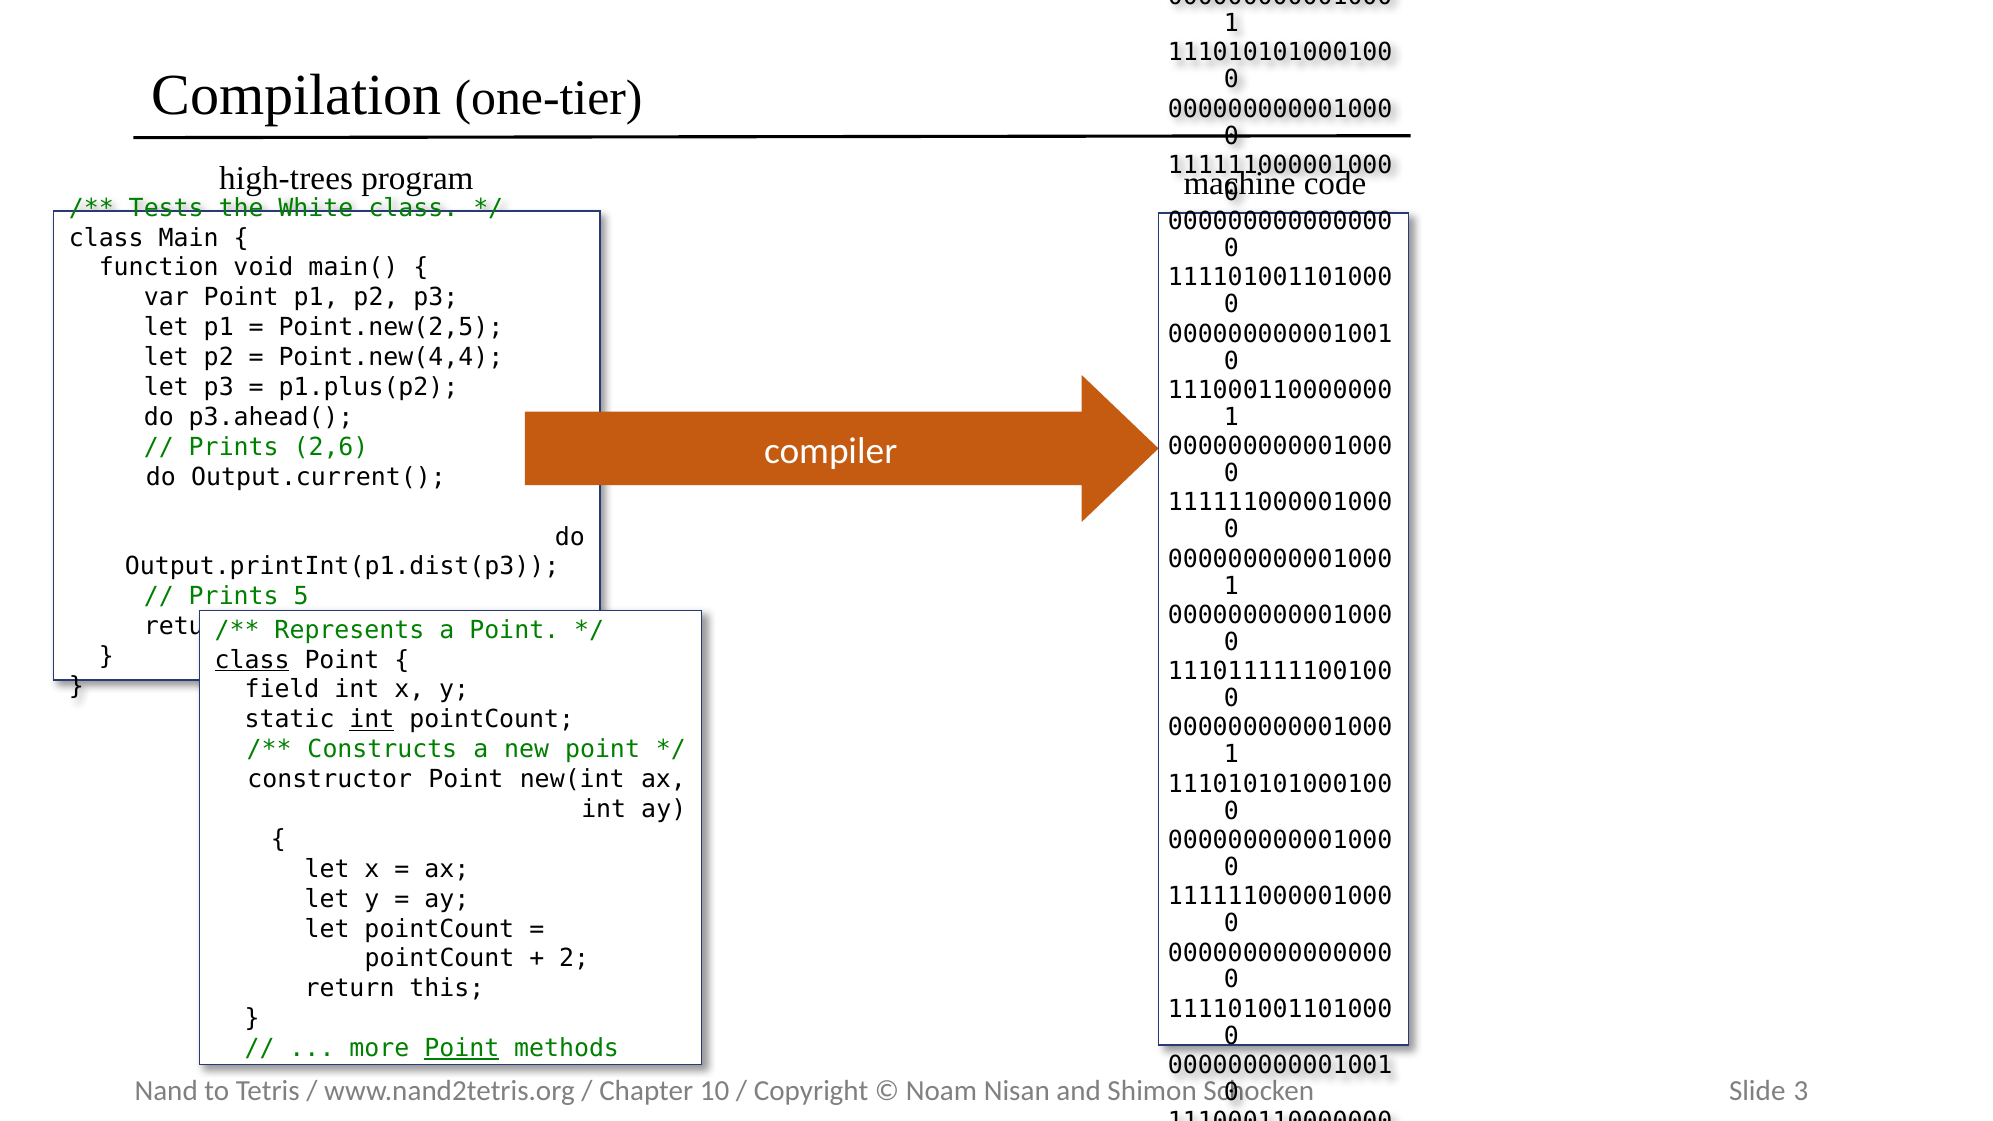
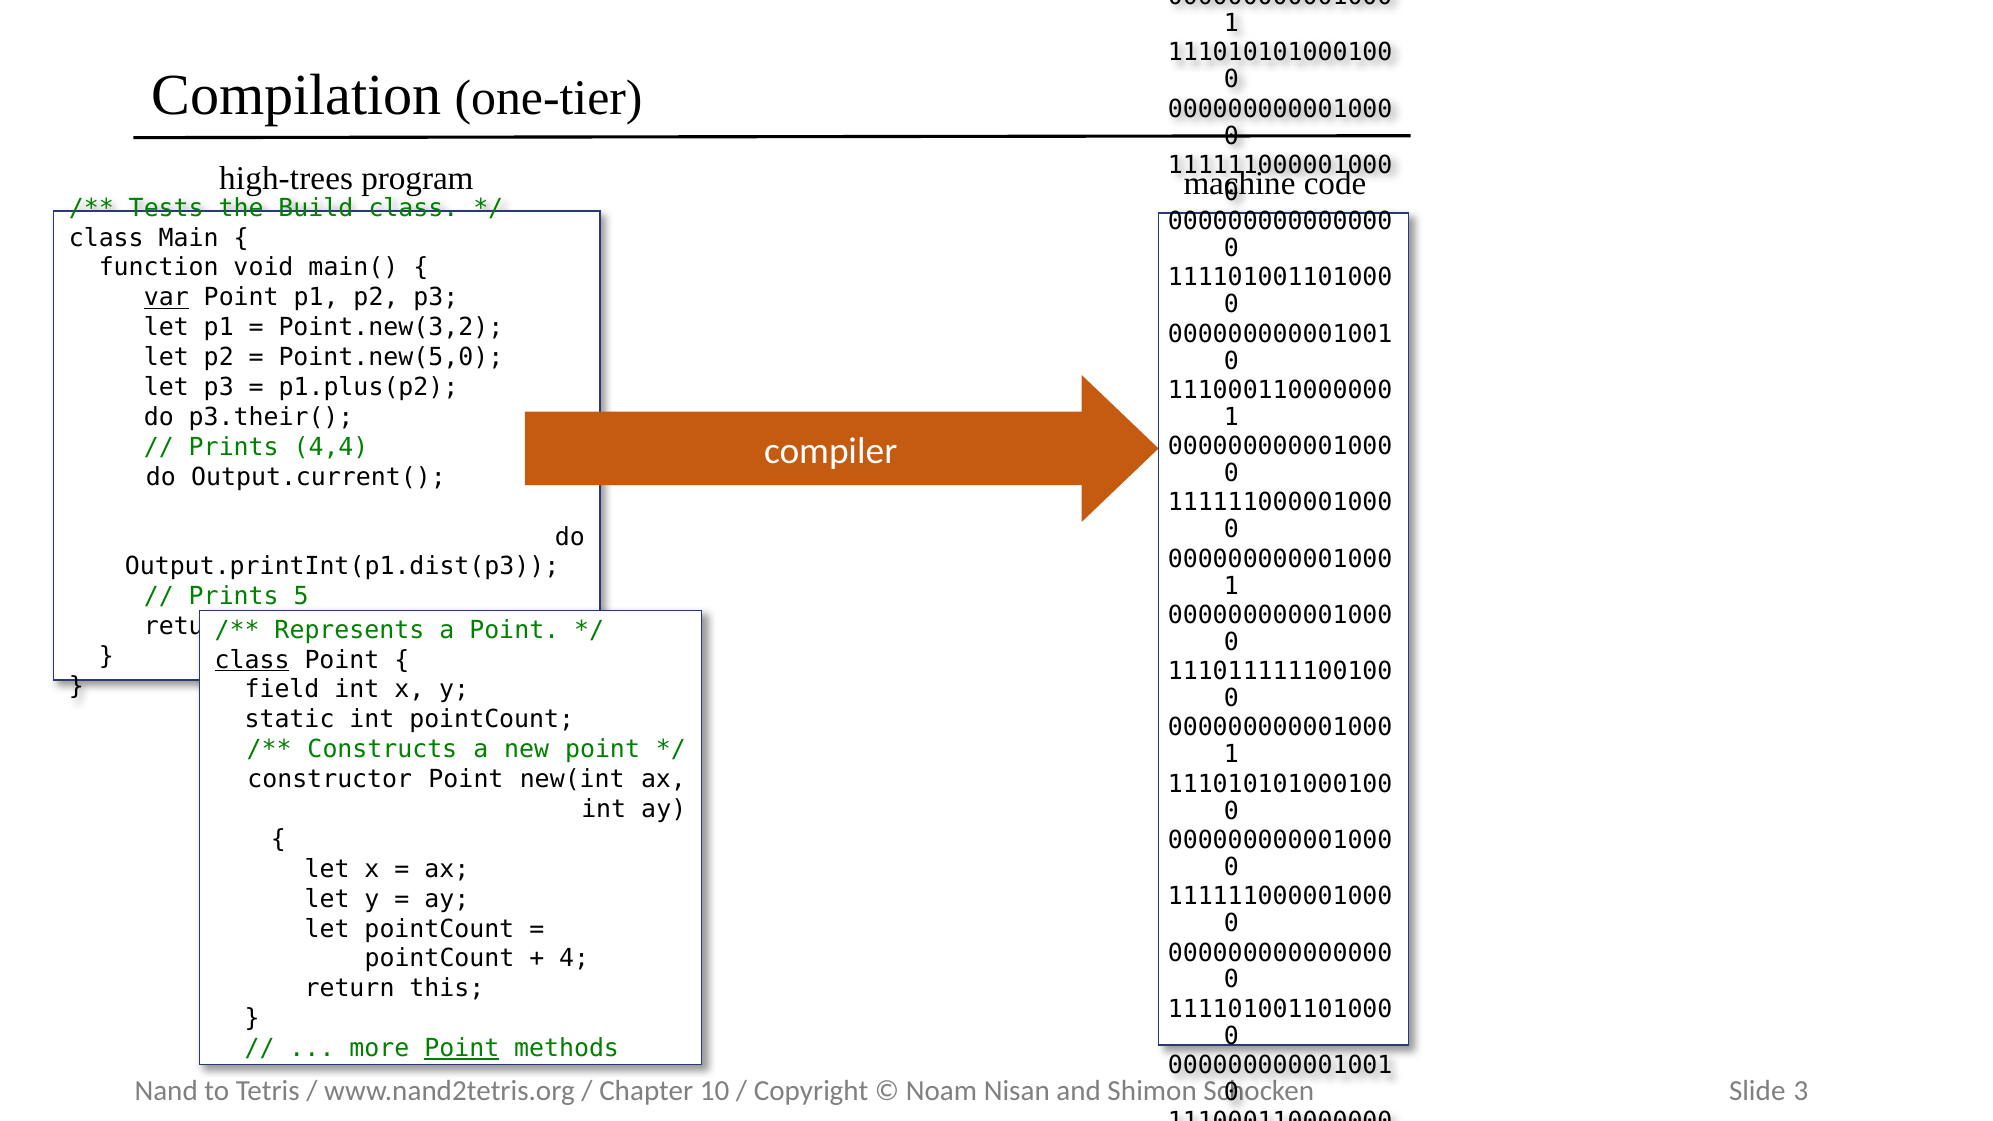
White: White -> Build
var underline: none -> present
Point.new(2,5: Point.new(2,5 -> Point.new(3,2
Point.new(4,4: Point.new(4,4 -> Point.new(5,0
p3.ahead(: p3.ahead( -> p3.their(
2,6: 2,6 -> 4,4
int at (372, 720) underline: present -> none
2: 2 -> 4
